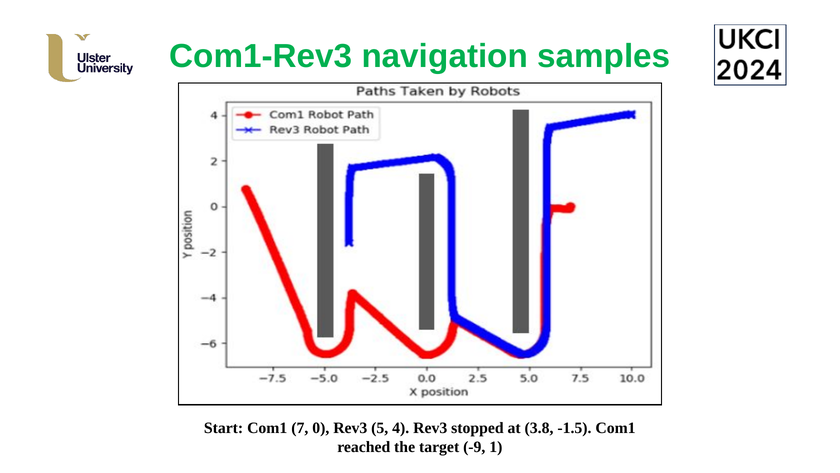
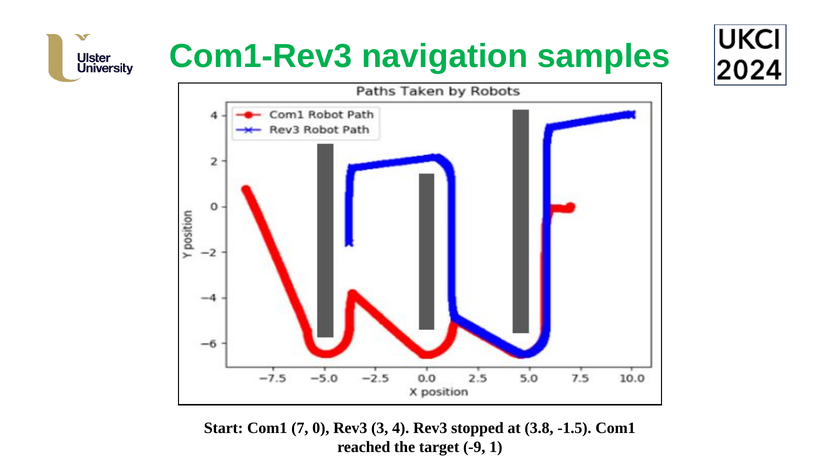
5: 5 -> 3
